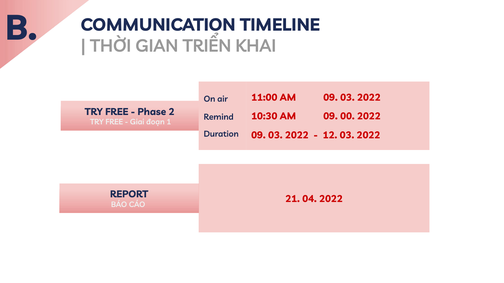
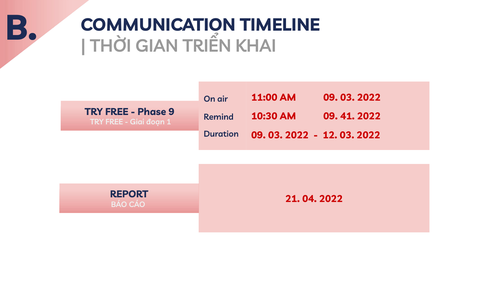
2: 2 -> 9
00: 00 -> 41
